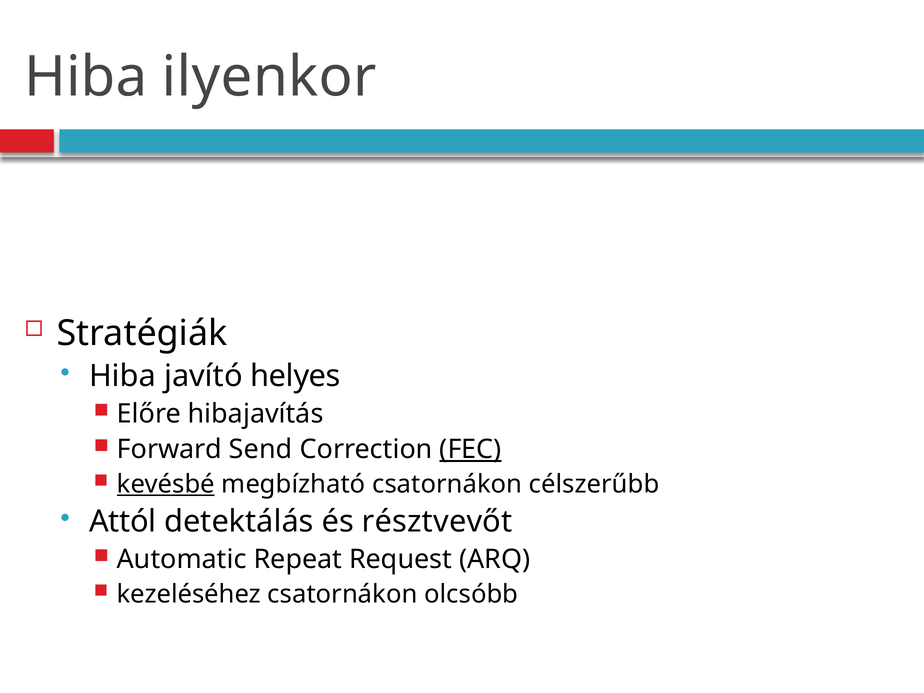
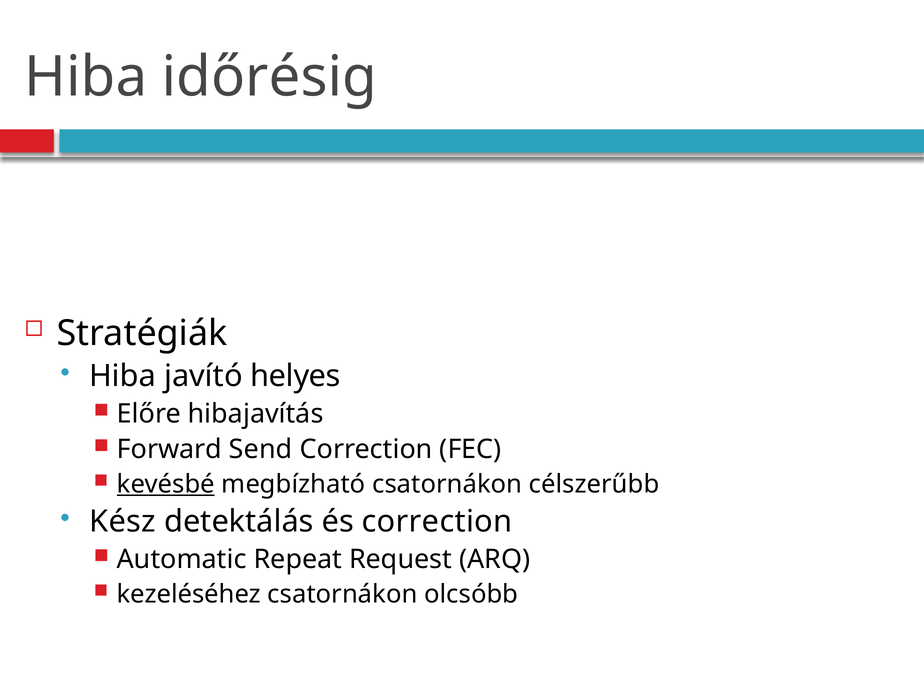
ilyenkor: ilyenkor -> időrésig
FEC underline: present -> none
Attól: Attól -> Kész
és résztvevőt: résztvevőt -> correction
